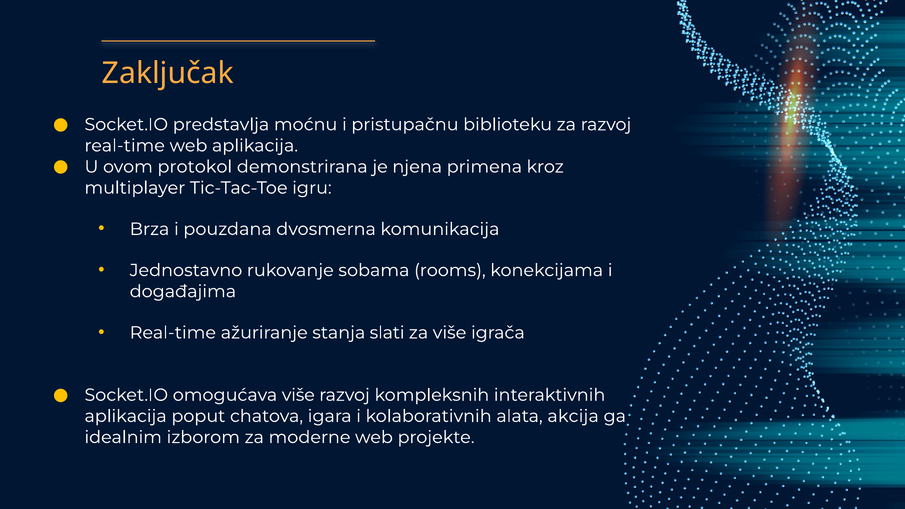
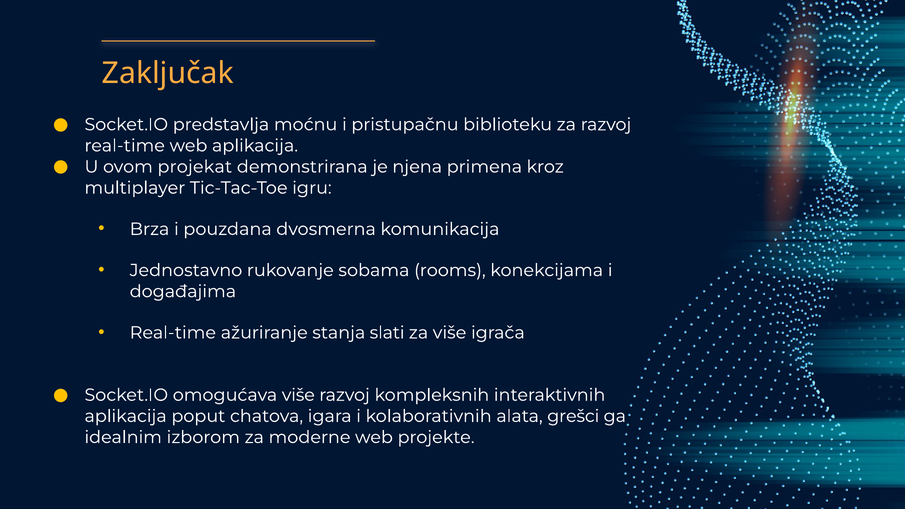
protokol: protokol -> projekat
akcija: akcija -> grešci
